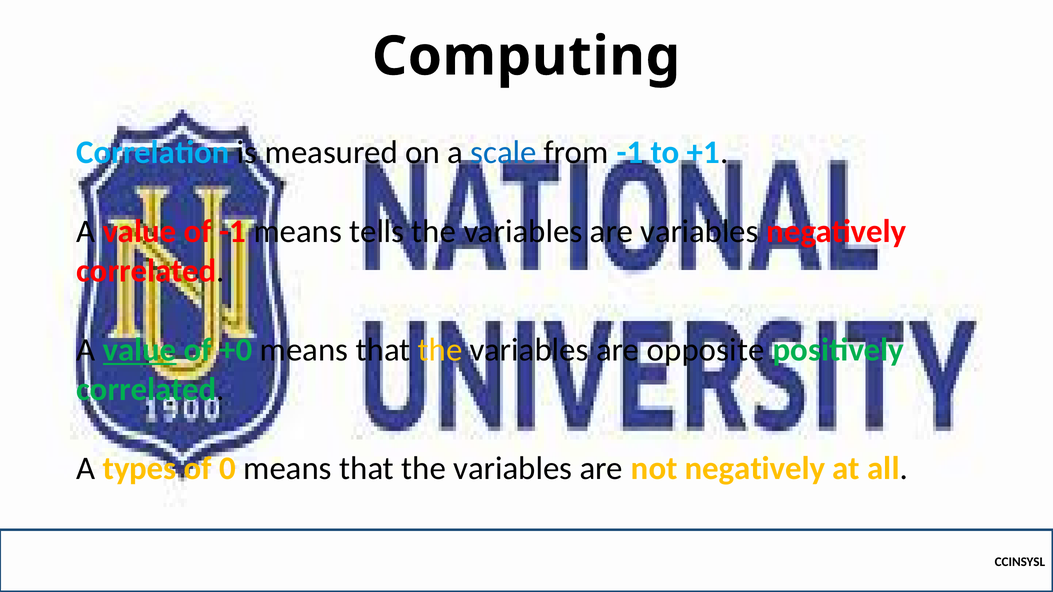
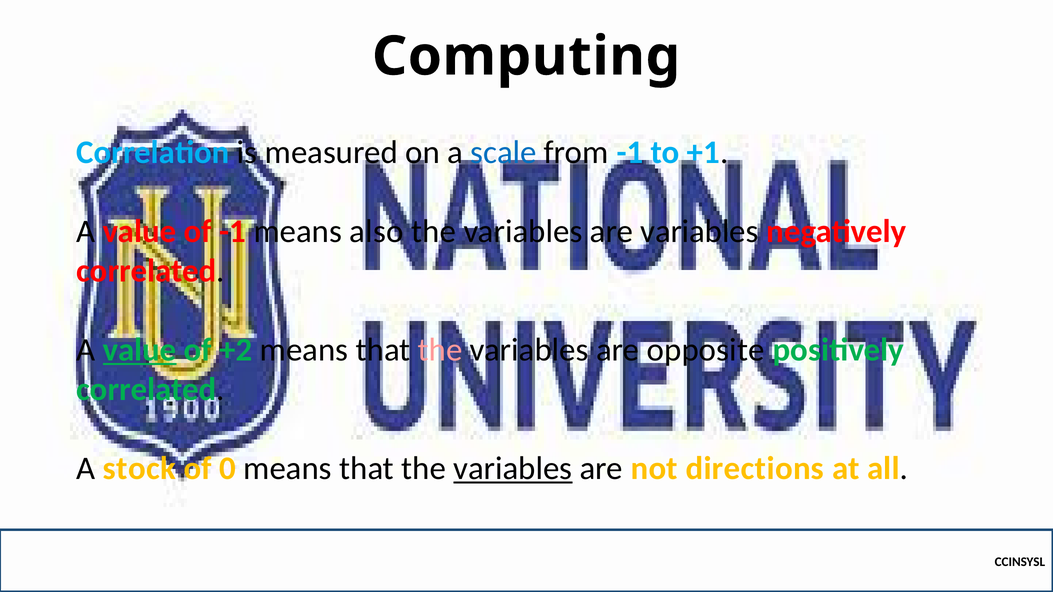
tells: tells -> also
+0: +0 -> +2
the at (440, 350) colour: yellow -> pink
types: types -> stock
variables at (513, 469) underline: none -> present
not negatively: negatively -> directions
